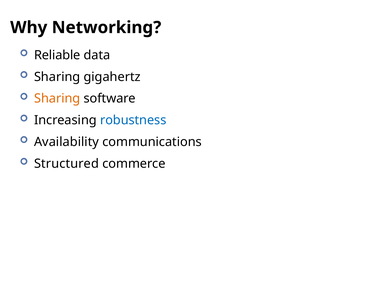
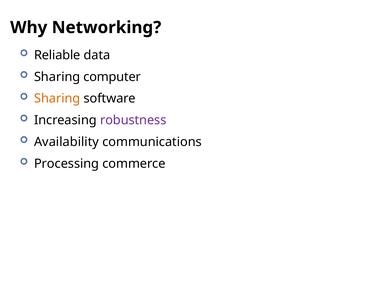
gigahertz: gigahertz -> computer
robustness colour: blue -> purple
Structured: Structured -> Processing
